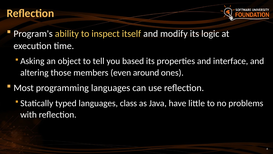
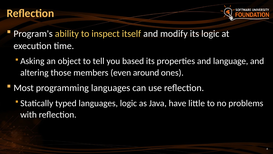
interface: interface -> language
languages class: class -> logic
